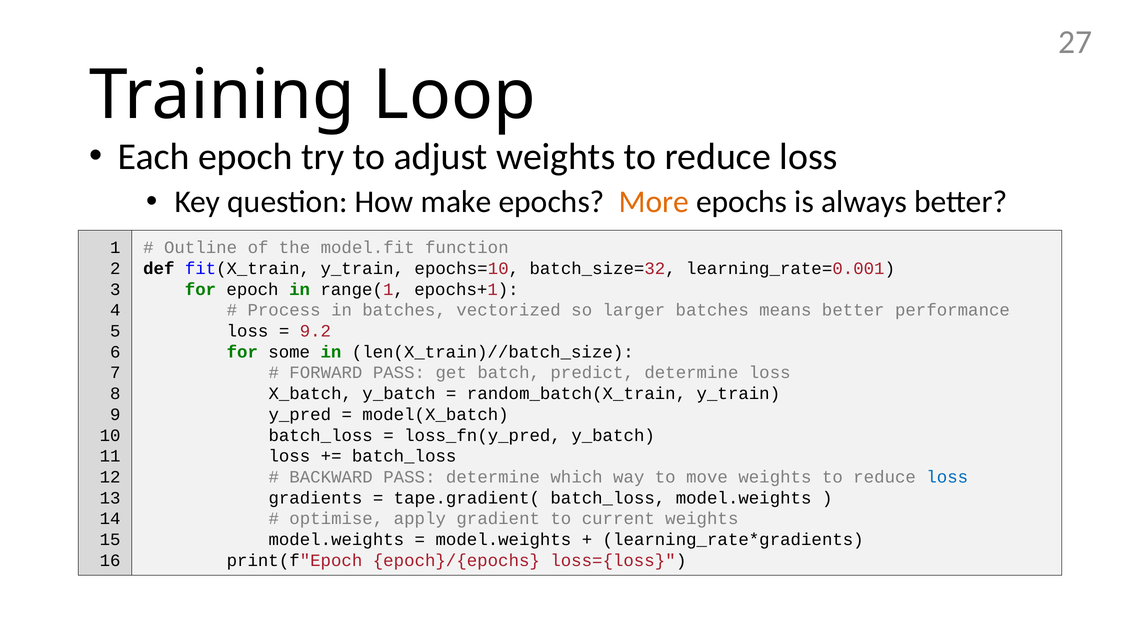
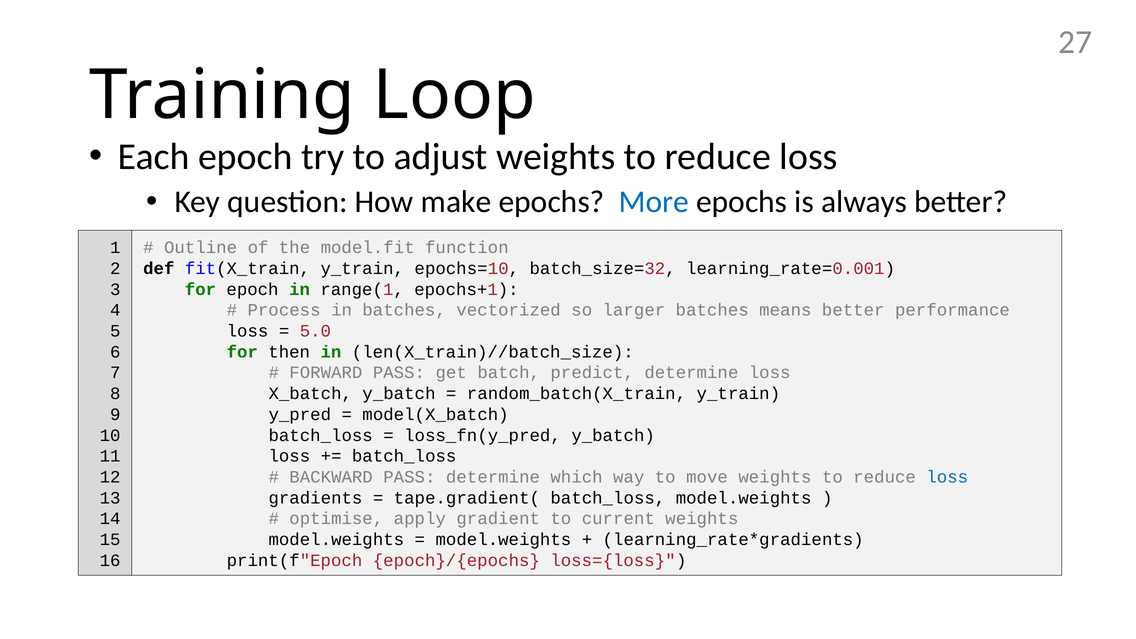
More colour: orange -> blue
9.2: 9.2 -> 5.0
some: some -> then
